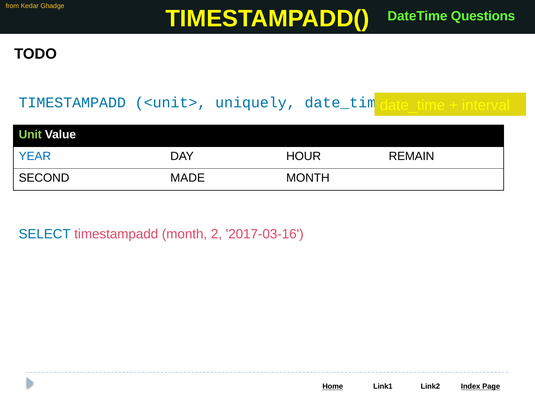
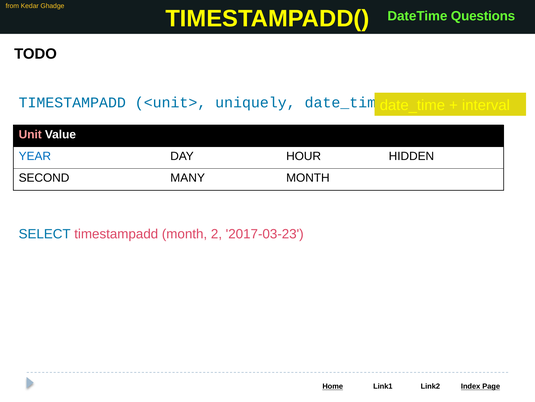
Unit colour: light green -> pink
REMAIN: REMAIN -> HIDDEN
MADE: MADE -> MANY
2017-03-16: 2017-03-16 -> 2017-03-23
